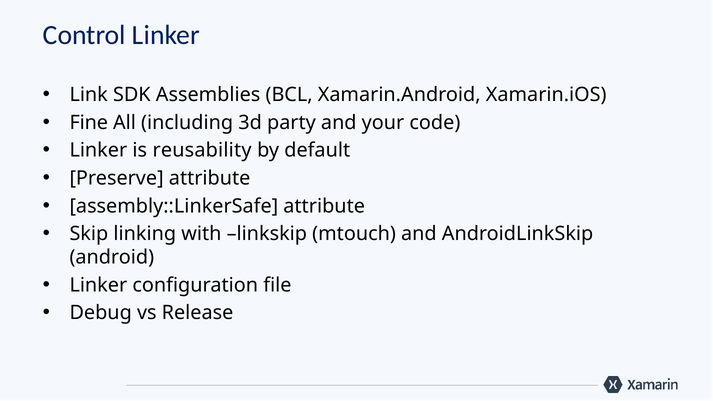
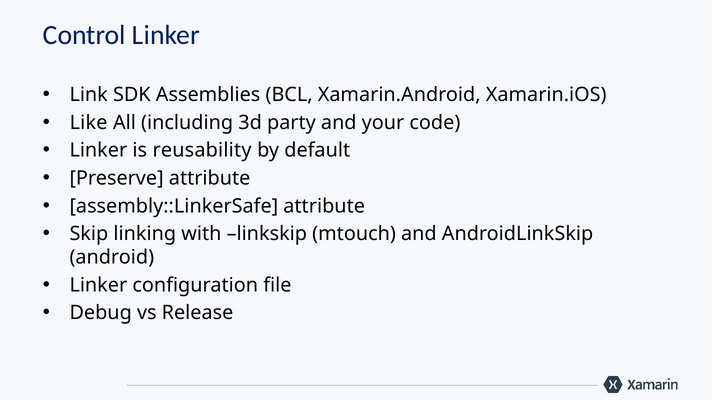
Fine: Fine -> Like
